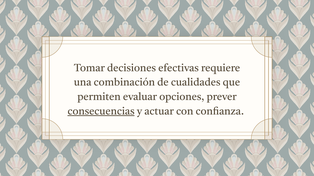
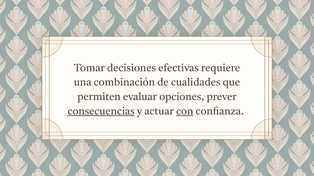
con underline: none -> present
